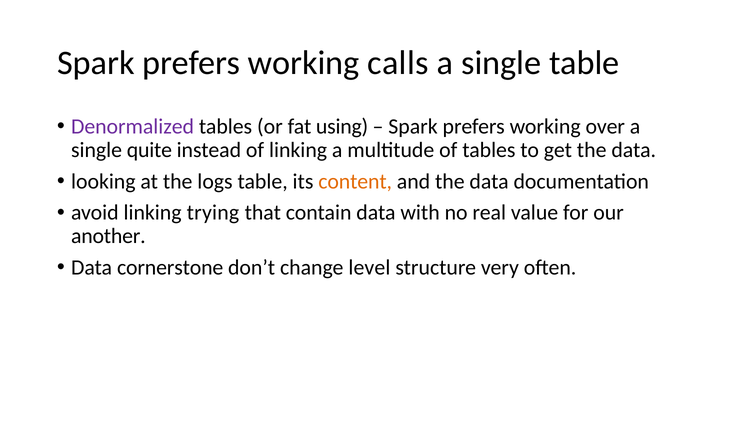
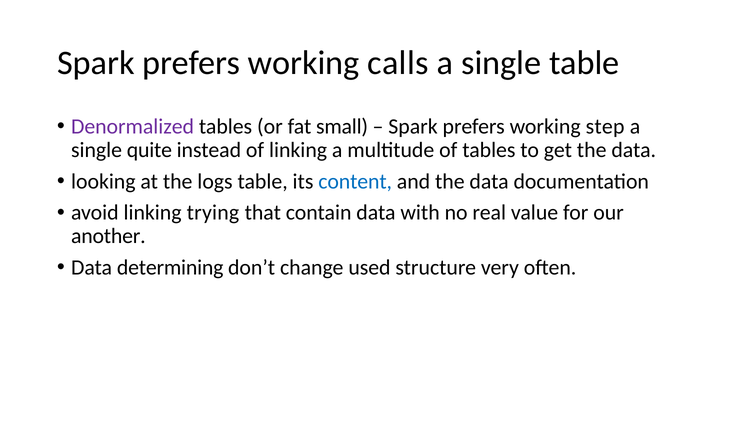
using: using -> small
over: over -> step
content colour: orange -> blue
cornerstone: cornerstone -> determining
level: level -> used
